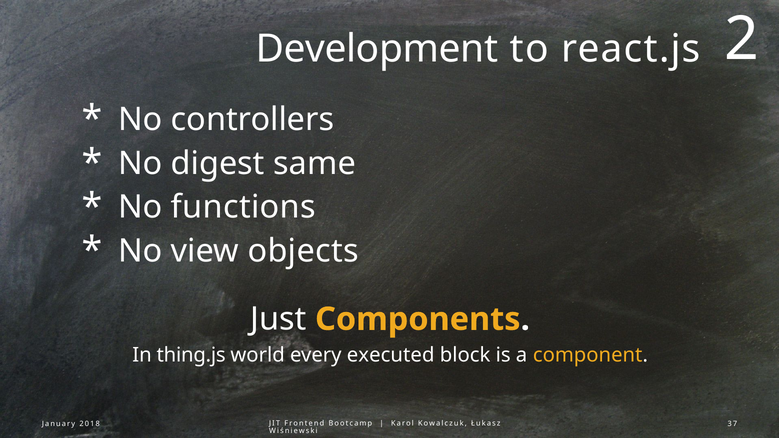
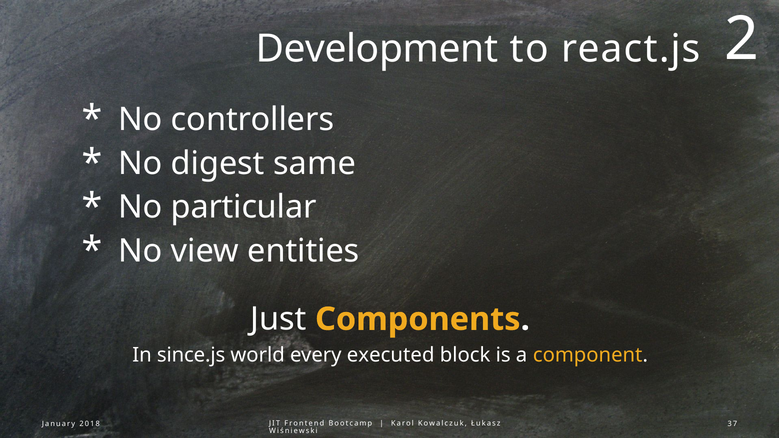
functions: functions -> particular
objects: objects -> entities
thing.js: thing.js -> since.js
